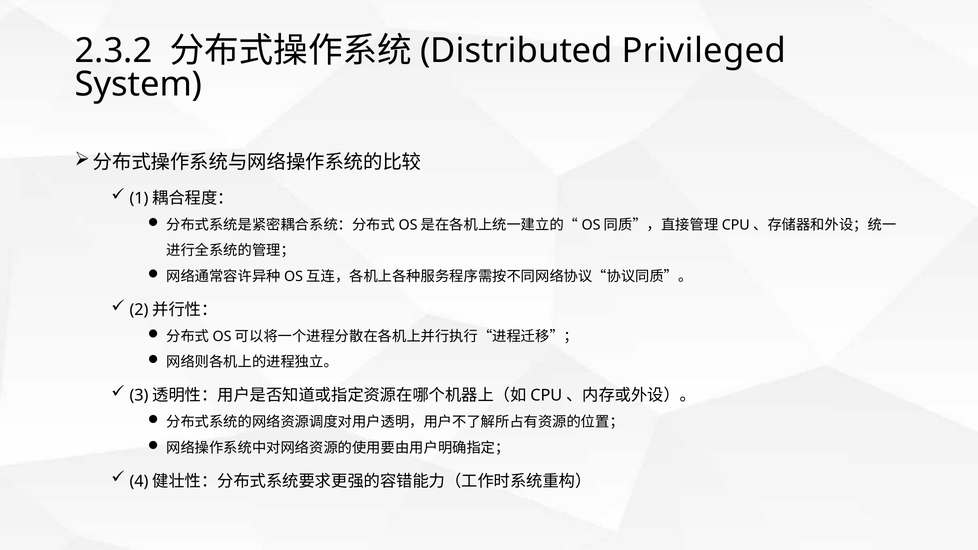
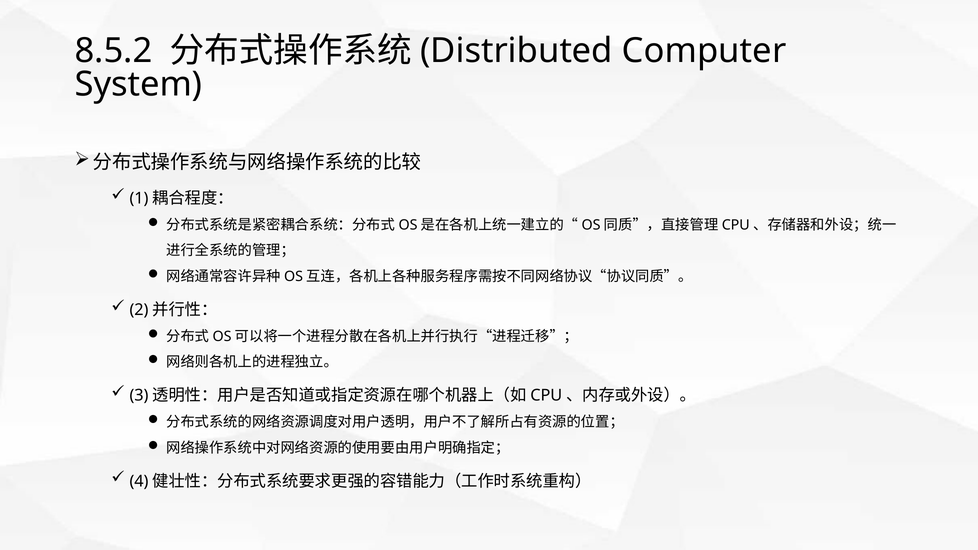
2.3.2: 2.3.2 -> 8.5.2
Privileged: Privileged -> Computer
